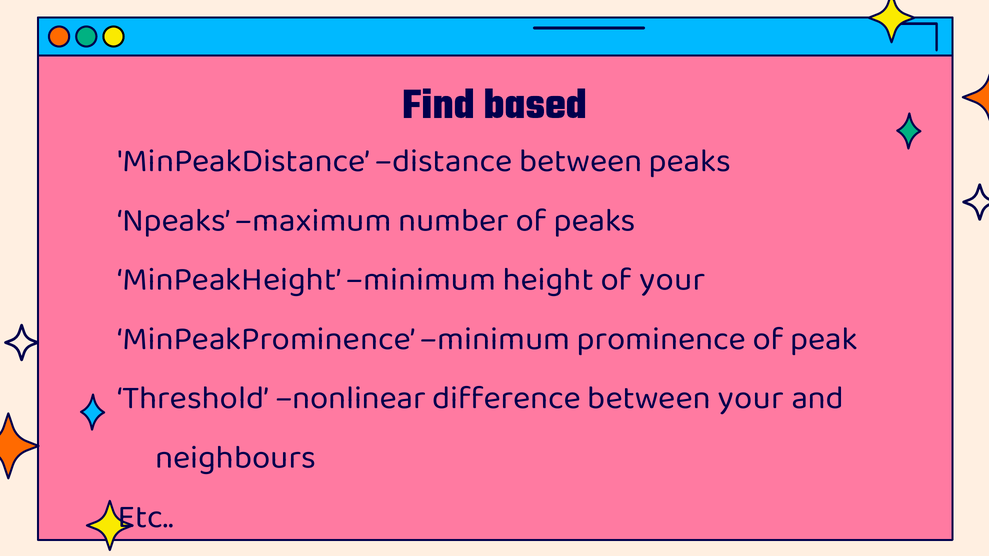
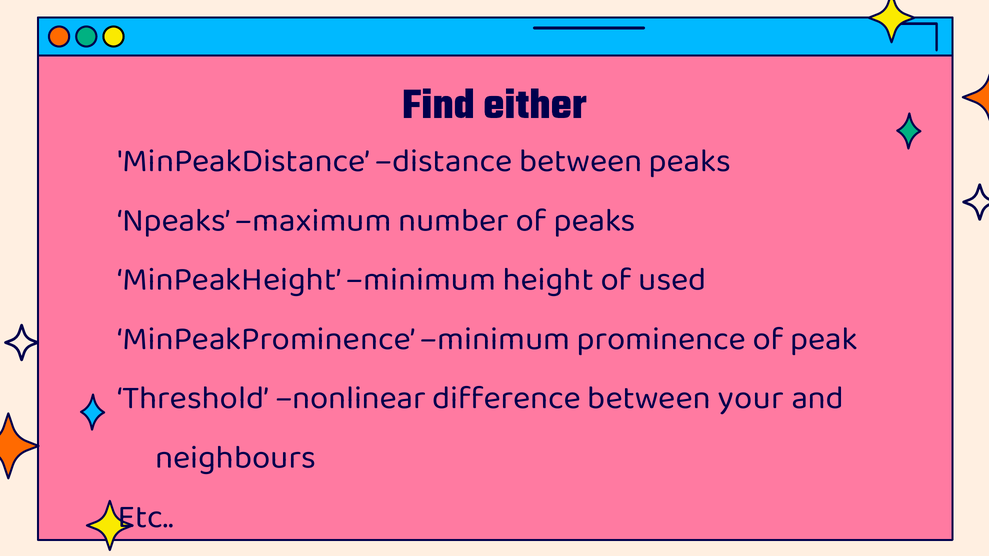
based: based -> either
of your: your -> used
